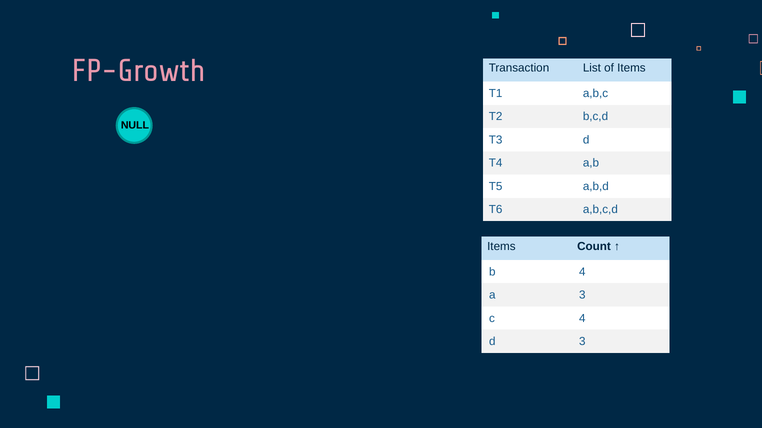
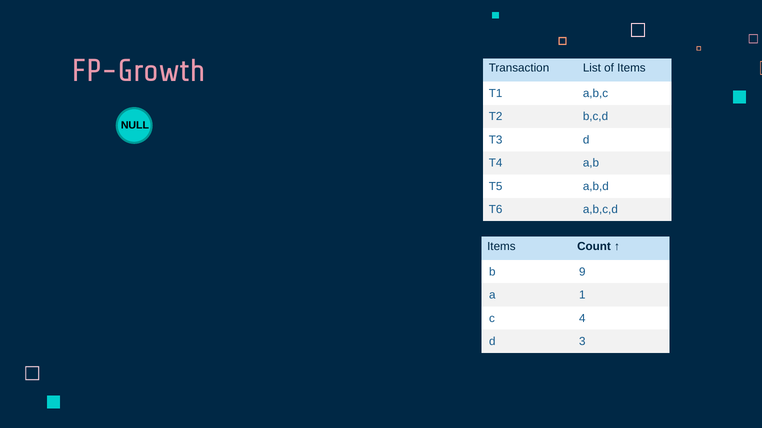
b 4: 4 -> 9
a 3: 3 -> 1
